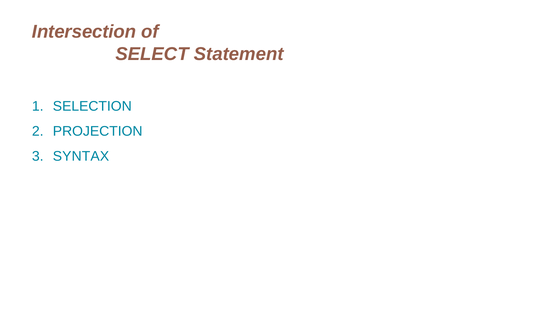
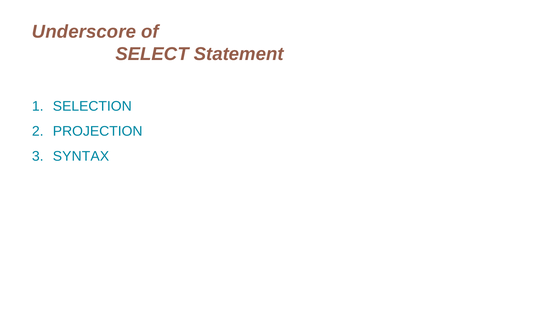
Intersection: Intersection -> Underscore
